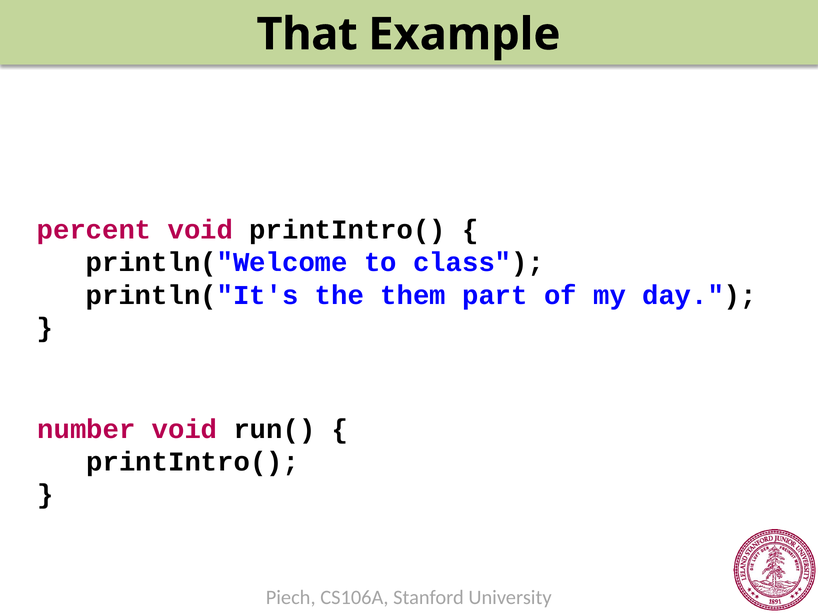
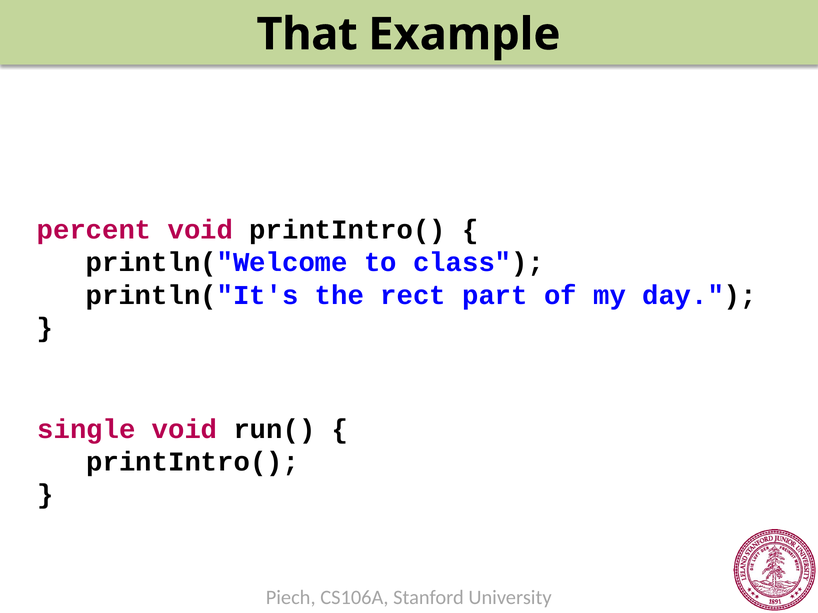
them: them -> rect
number: number -> single
